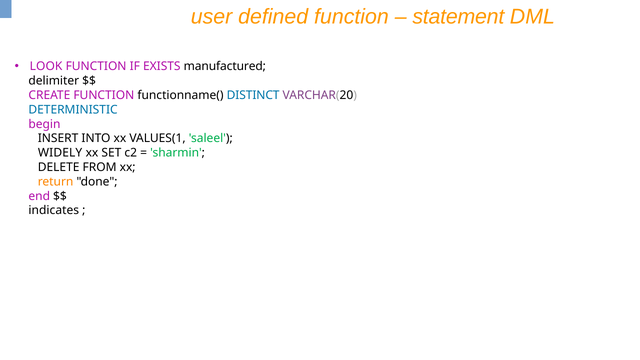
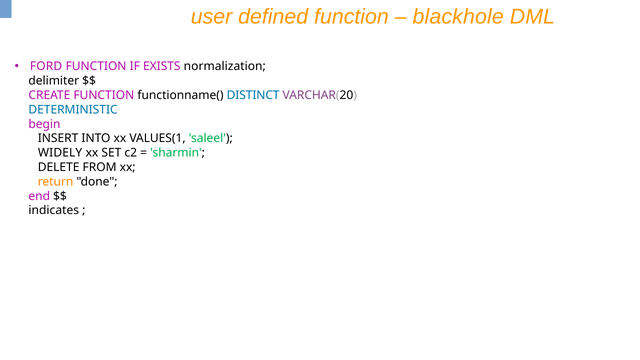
statement: statement -> blackhole
LOOK: LOOK -> FORD
manufactured: manufactured -> normalization
